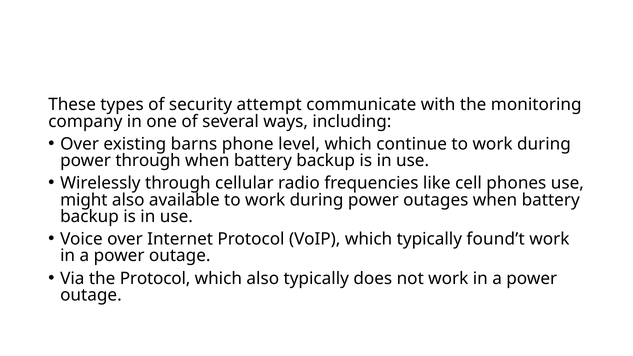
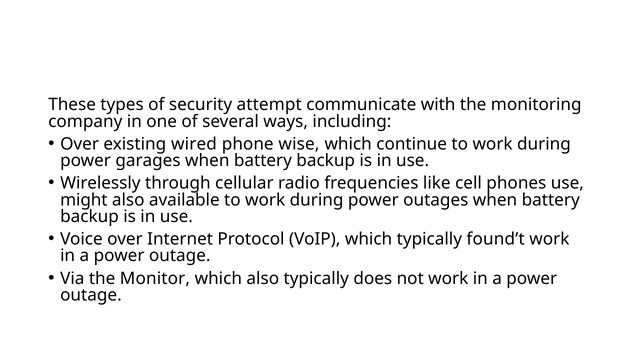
barns: barns -> wired
level: level -> wise
power through: through -> garages
the Protocol: Protocol -> Monitor
